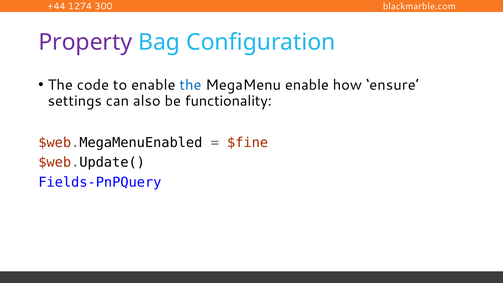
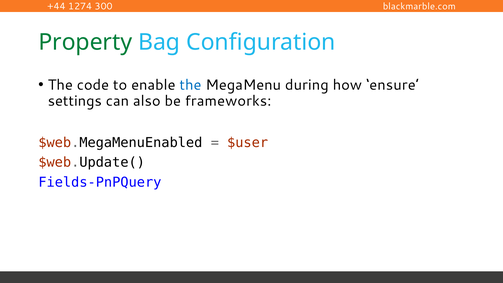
Property colour: purple -> green
MegaMenu enable: enable -> during
functionality: functionality -> frameworks
$fine: $fine -> $user
